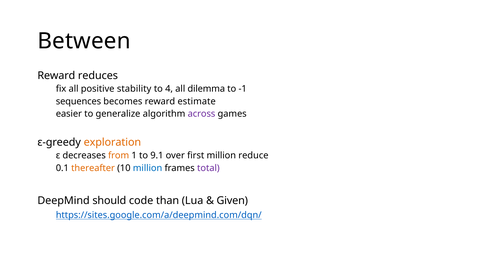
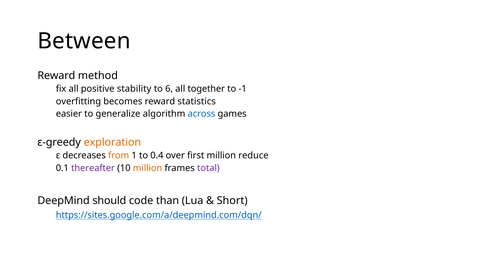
reduces: reduces -> method
4: 4 -> 6
dilemma: dilemma -> together
sequences: sequences -> overfitting
estimate: estimate -> statistics
across colour: purple -> blue
9.1: 9.1 -> 0.4
thereafter colour: orange -> purple
million at (148, 168) colour: blue -> orange
Given: Given -> Short
